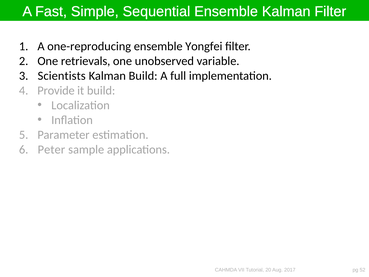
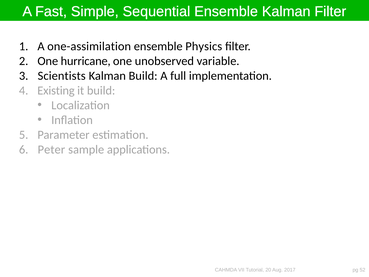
one-reproducing: one-reproducing -> one-assimilation
Yongfei: Yongfei -> Physics
retrievals: retrievals -> hurricane
Provide: Provide -> Existing
